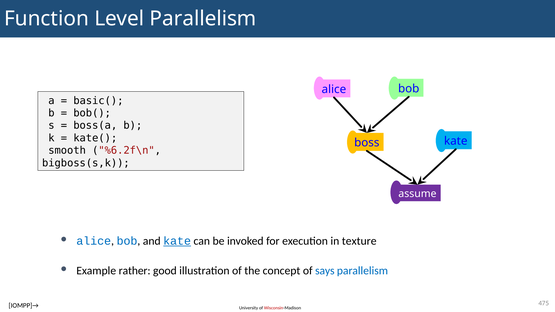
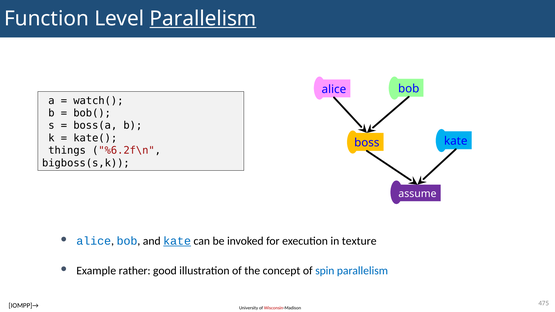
Parallelism at (203, 19) underline: none -> present
basic(: basic( -> watch(
smooth: smooth -> things
says: says -> spin
